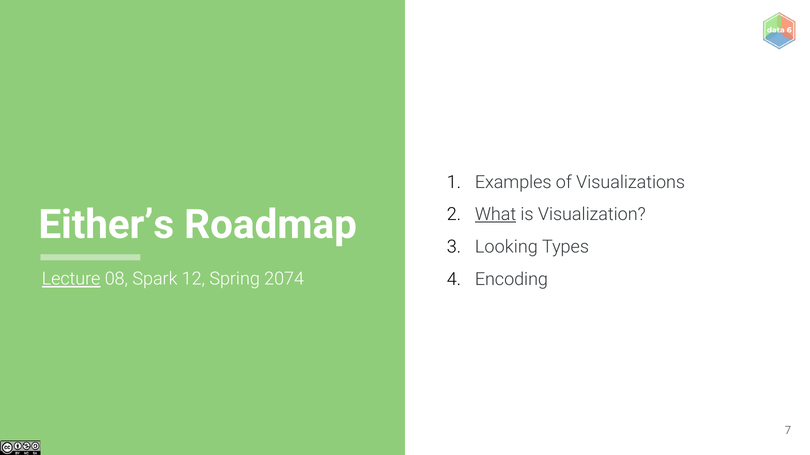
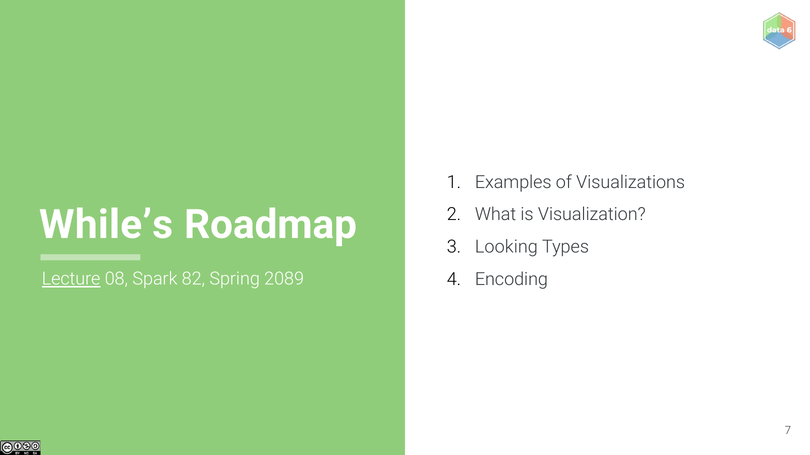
What underline: present -> none
Either’s: Either’s -> While’s
12: 12 -> 82
2074: 2074 -> 2089
